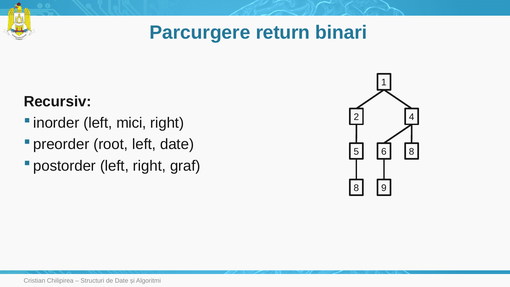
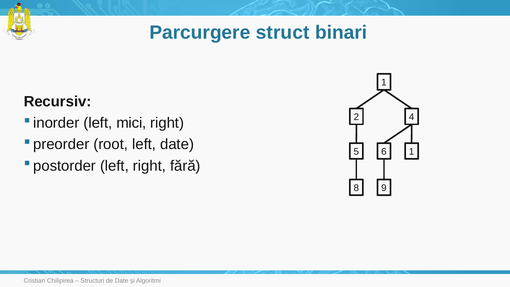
return: return -> struct
6 8: 8 -> 1
graf: graf -> fără
